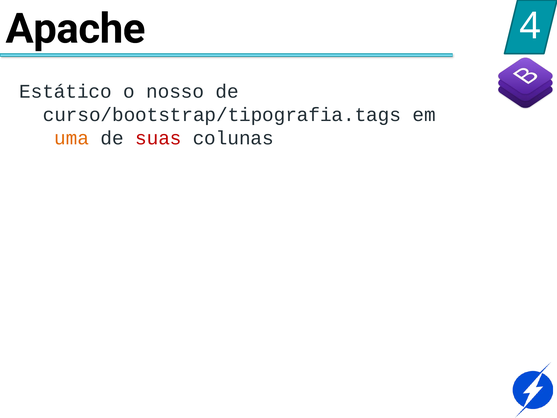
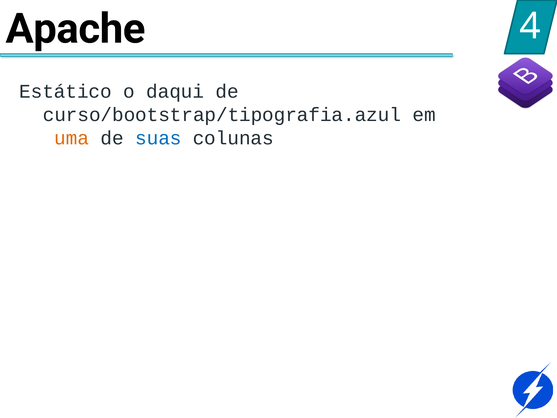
nosso: nosso -> daqui
curso/bootstrap/tipografia.tags: curso/bootstrap/tipografia.tags -> curso/bootstrap/tipografia.azul
suas colour: red -> blue
